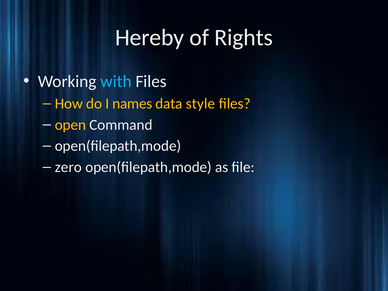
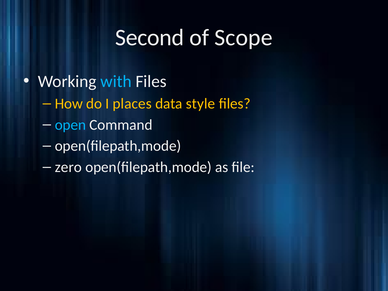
Hereby: Hereby -> Second
Rights: Rights -> Scope
names: names -> places
open colour: yellow -> light blue
